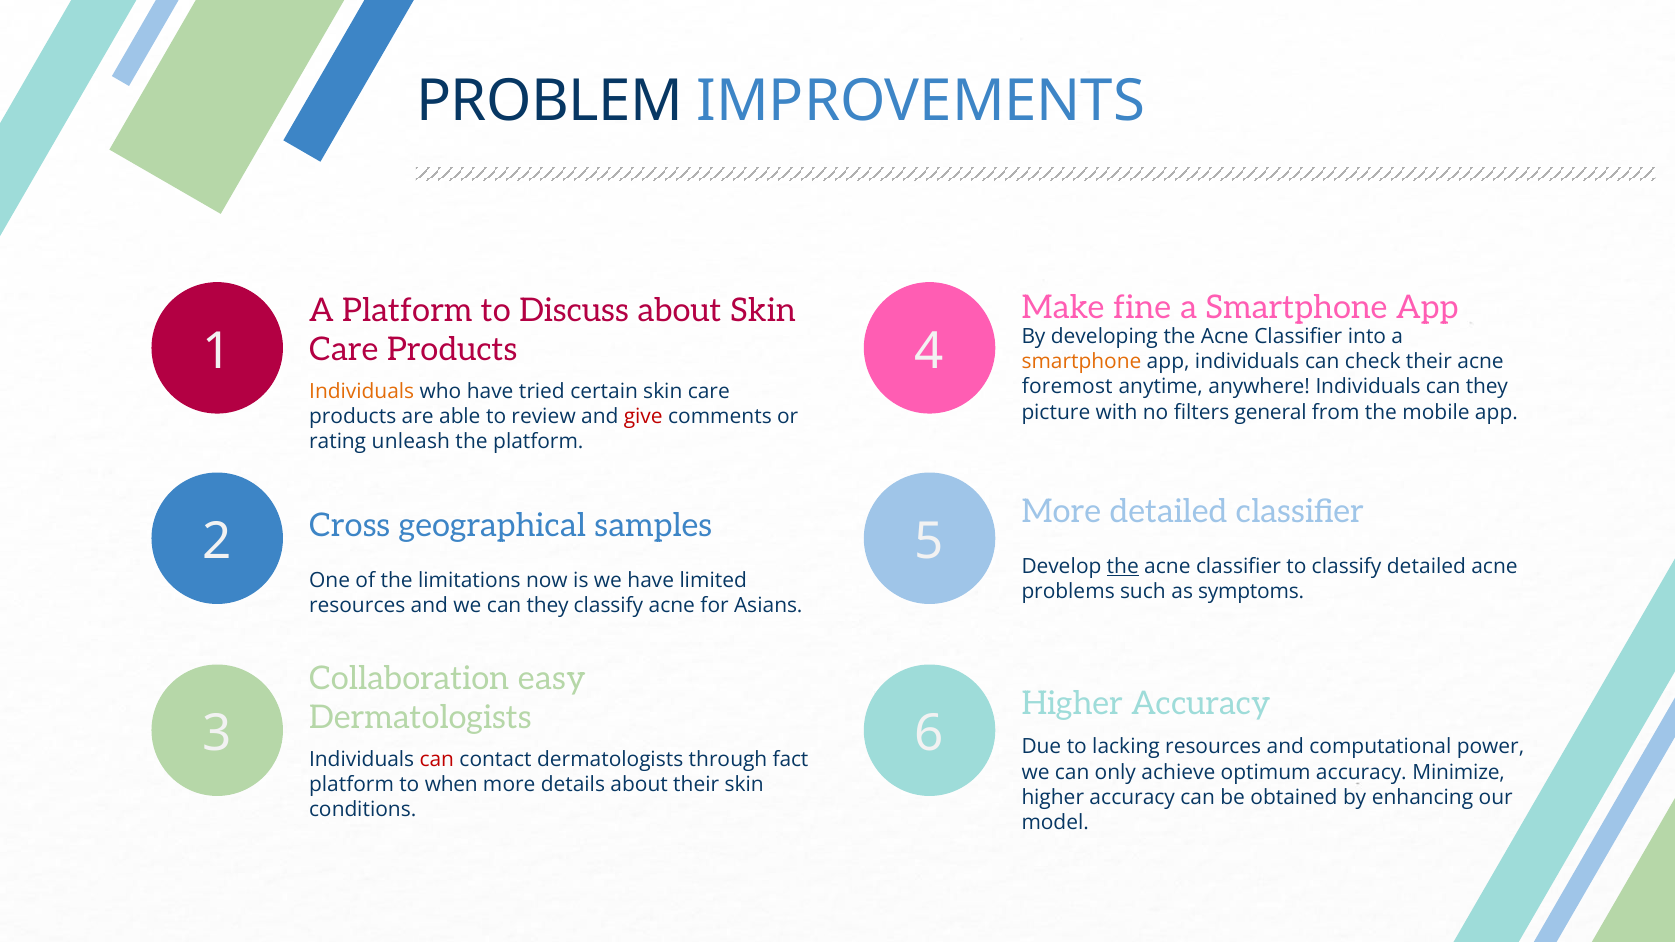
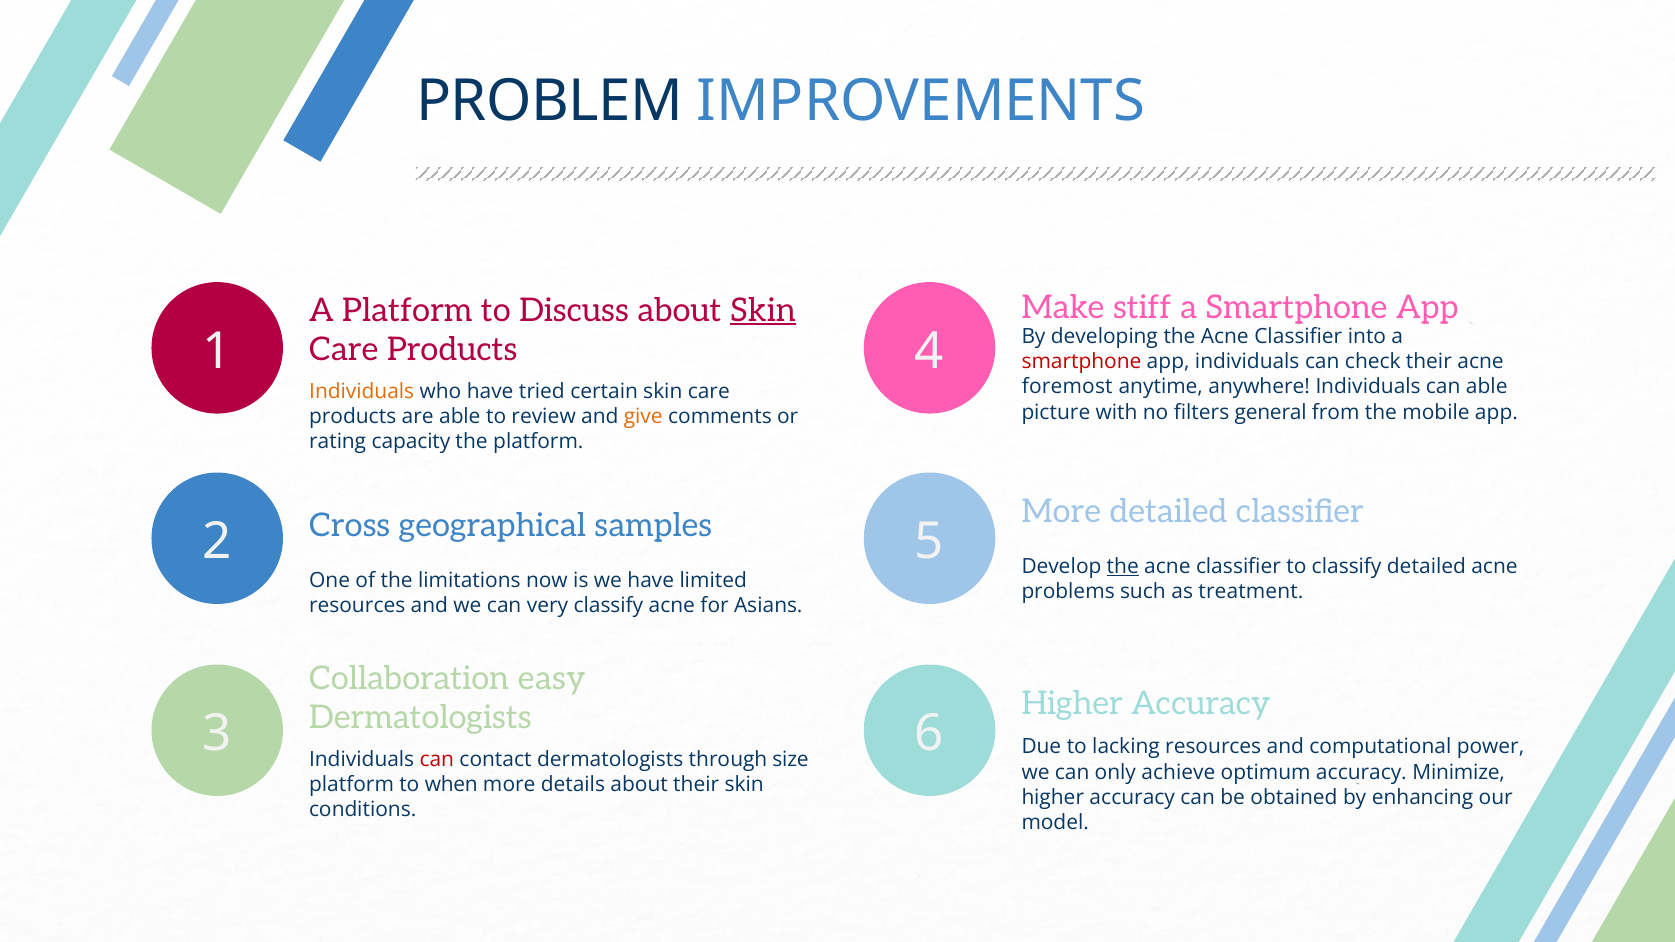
fine: fine -> stiff
Skin at (763, 311) underline: none -> present
smartphone at (1081, 362) colour: orange -> red
Individuals can they: they -> able
give colour: red -> orange
unleash: unleash -> capacity
symptoms: symptoms -> treatment
we can they: they -> very
fact: fact -> size
